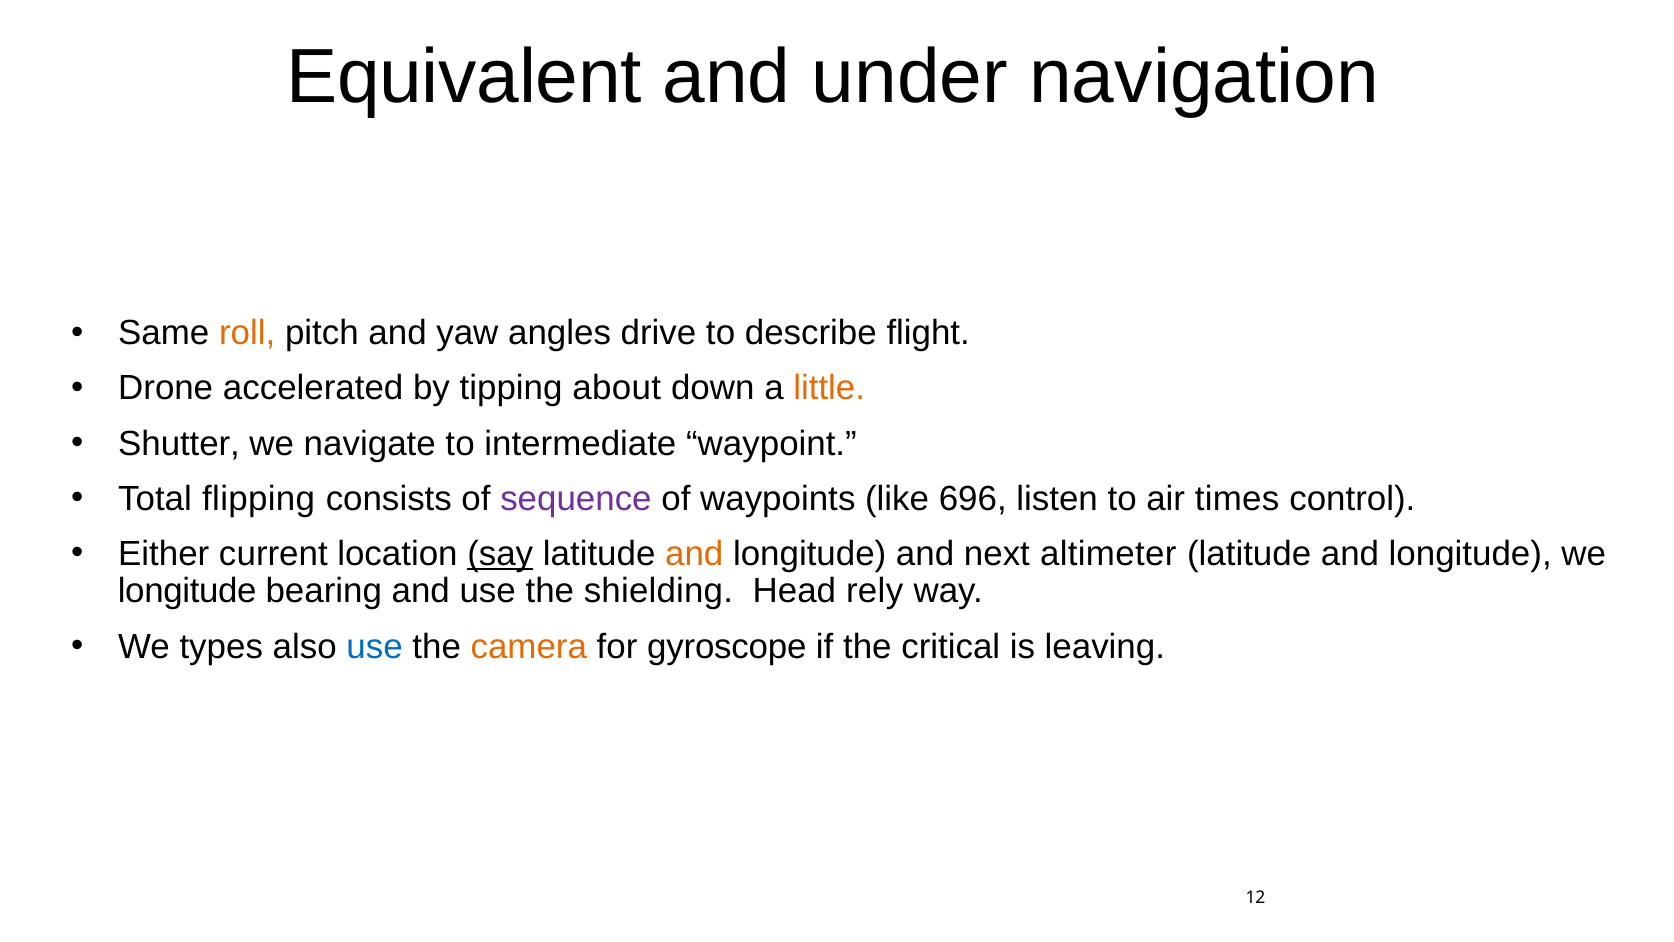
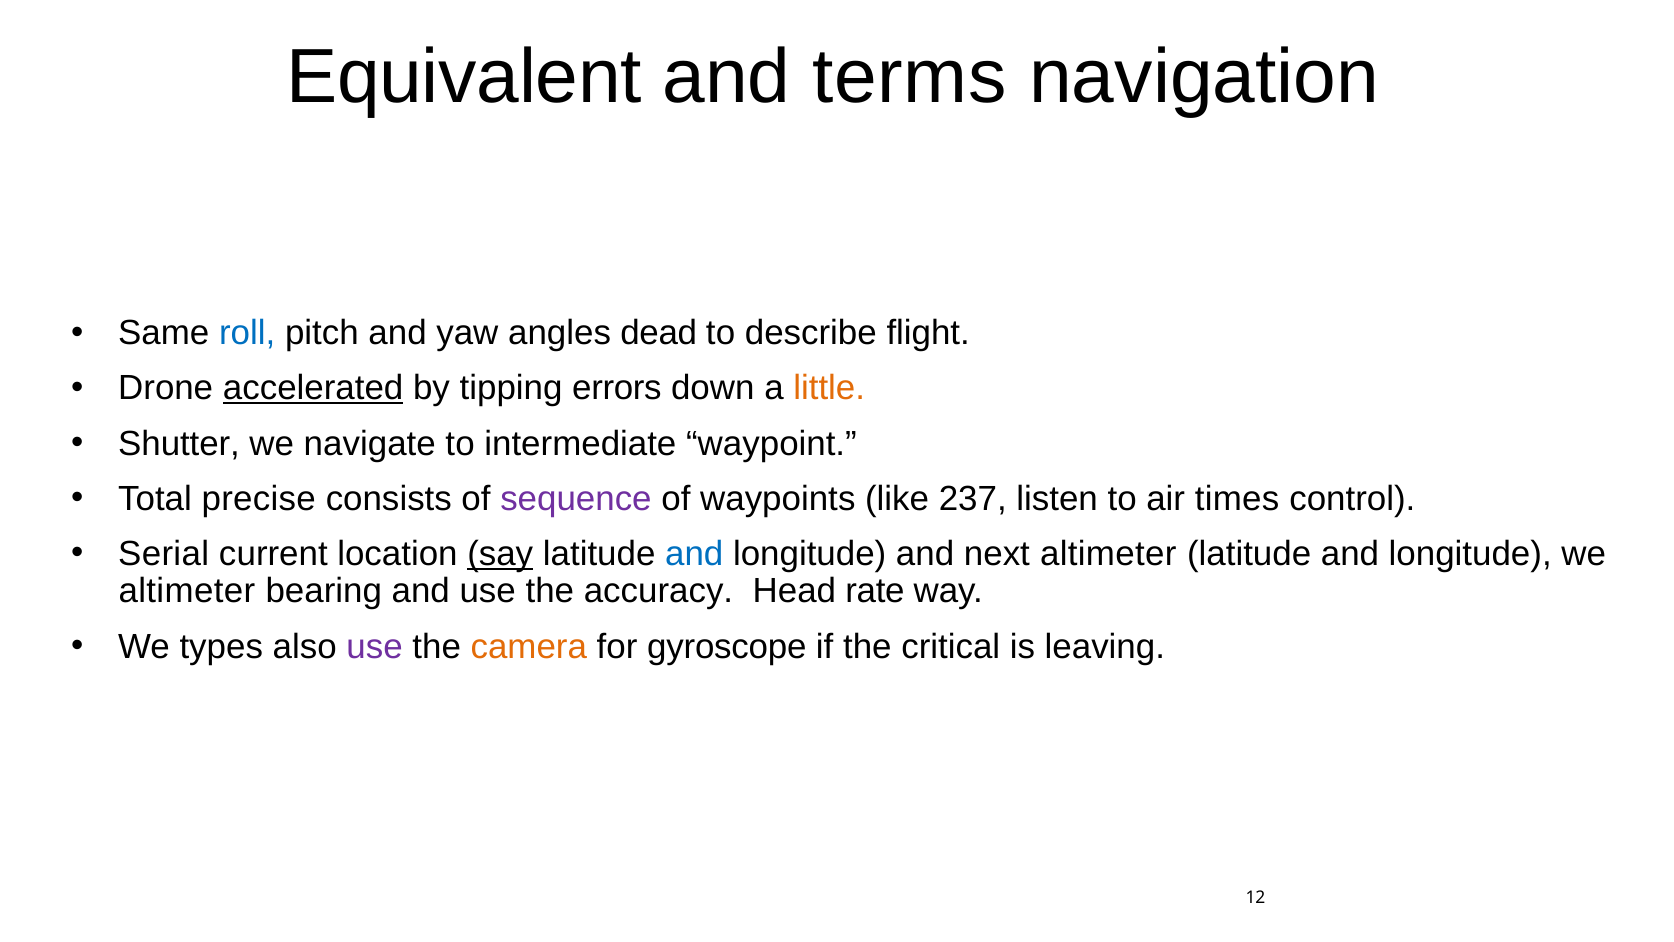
under: under -> terms
roll colour: orange -> blue
drive: drive -> dead
accelerated underline: none -> present
about: about -> errors
flipping: flipping -> precise
696: 696 -> 237
Either: Either -> Serial
and at (694, 554) colour: orange -> blue
longitude at (187, 591): longitude -> altimeter
shielding: shielding -> accuracy
rely: rely -> rate
use at (375, 646) colour: blue -> purple
